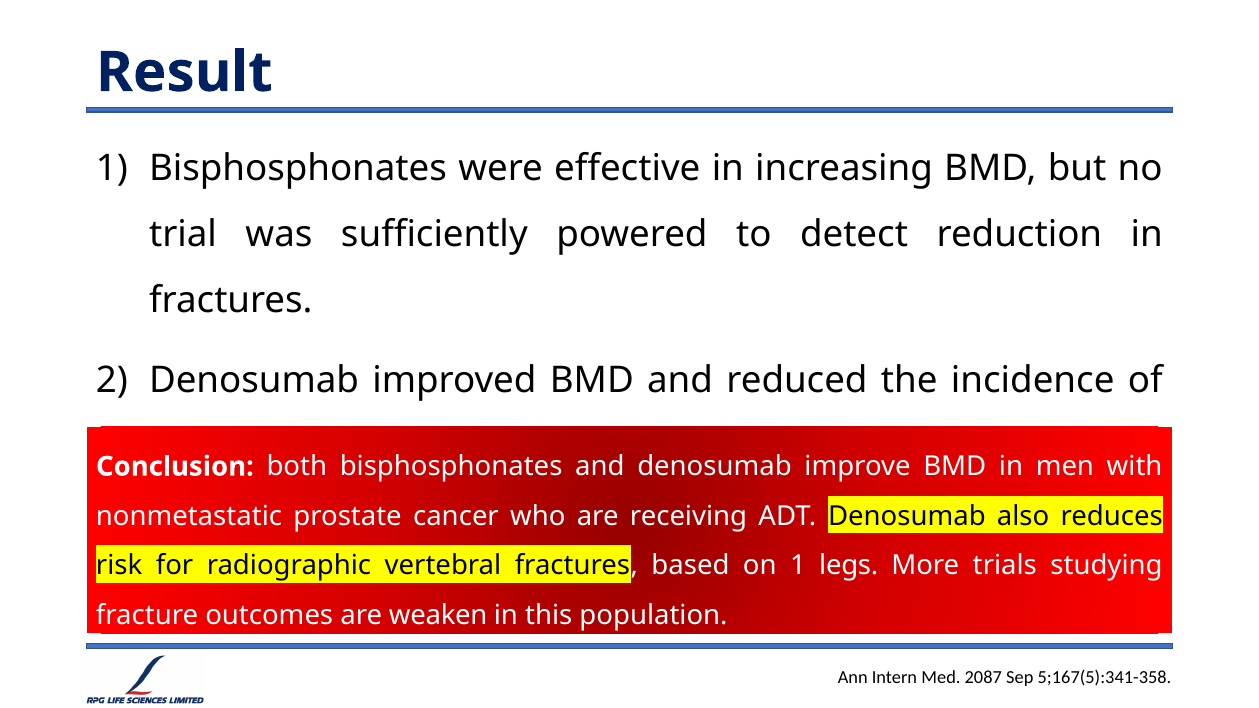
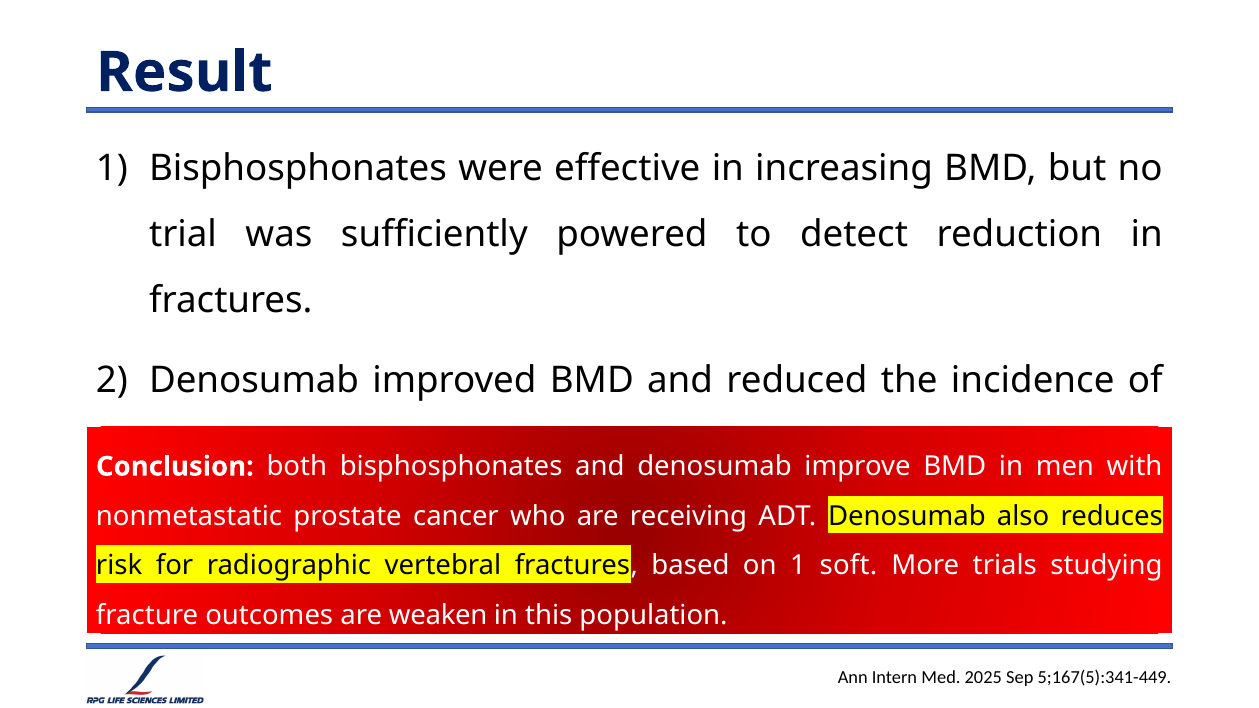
legs: legs -> soft
2087: 2087 -> 2025
5;167(5):341-358: 5;167(5):341-358 -> 5;167(5):341-449
